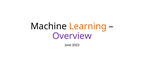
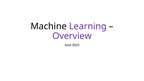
Learning colour: orange -> purple
